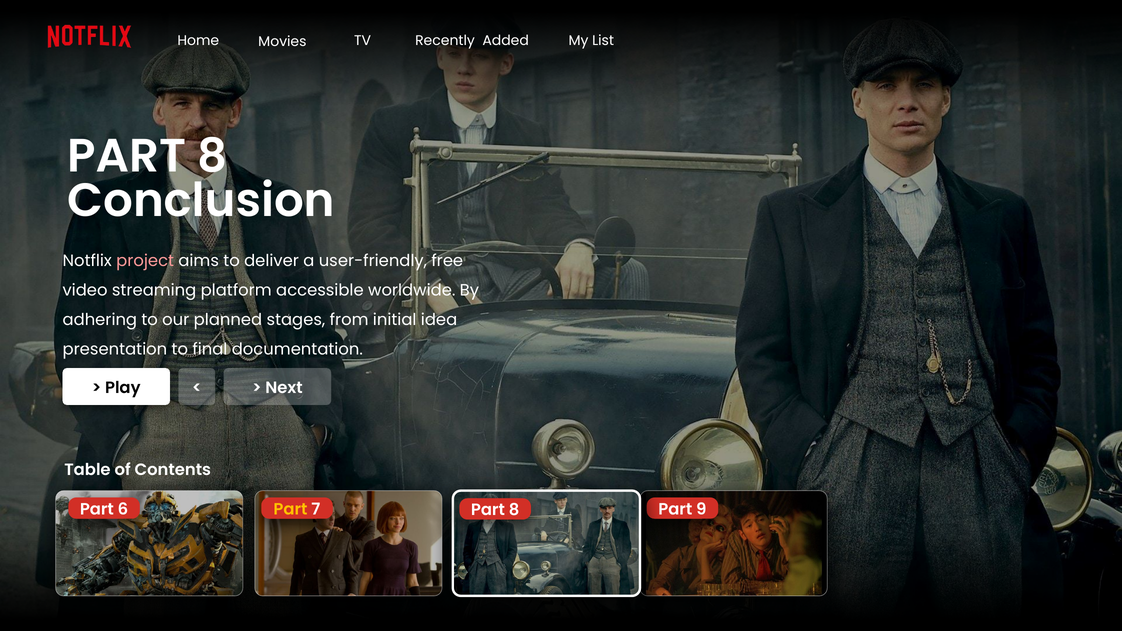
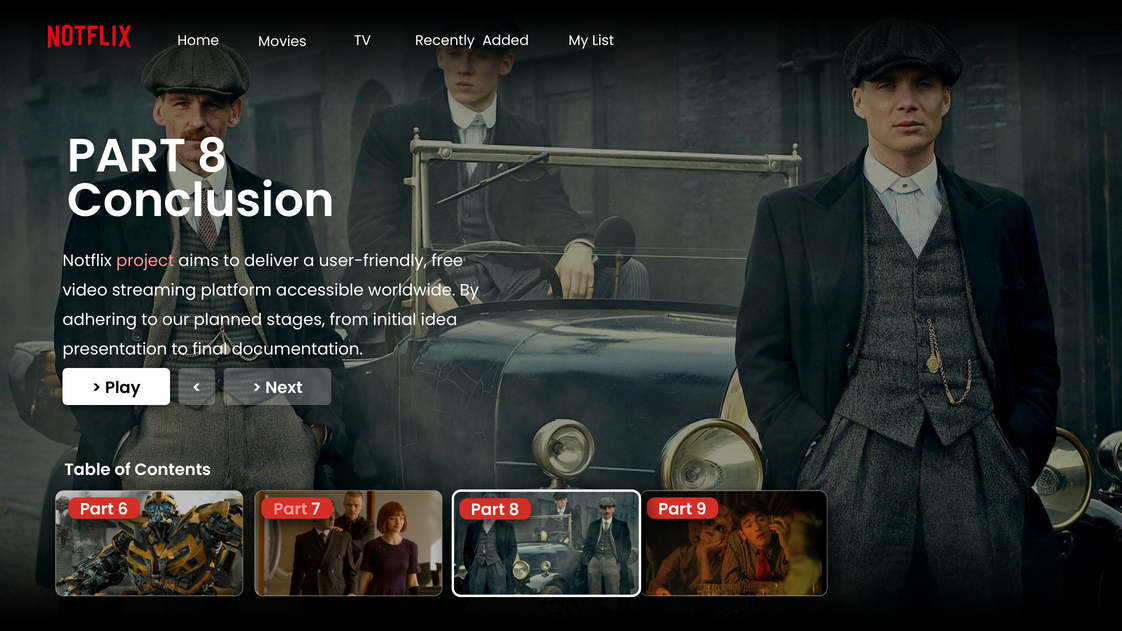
Part at (290, 509) colour: yellow -> pink
